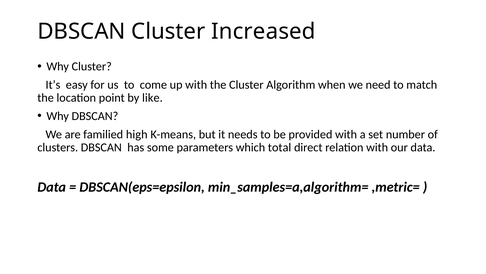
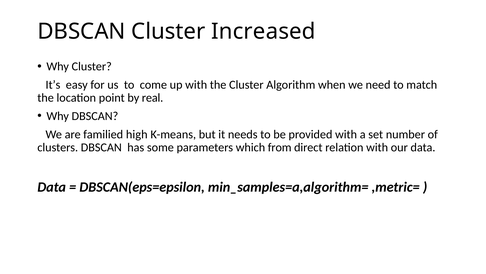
like: like -> real
total: total -> from
